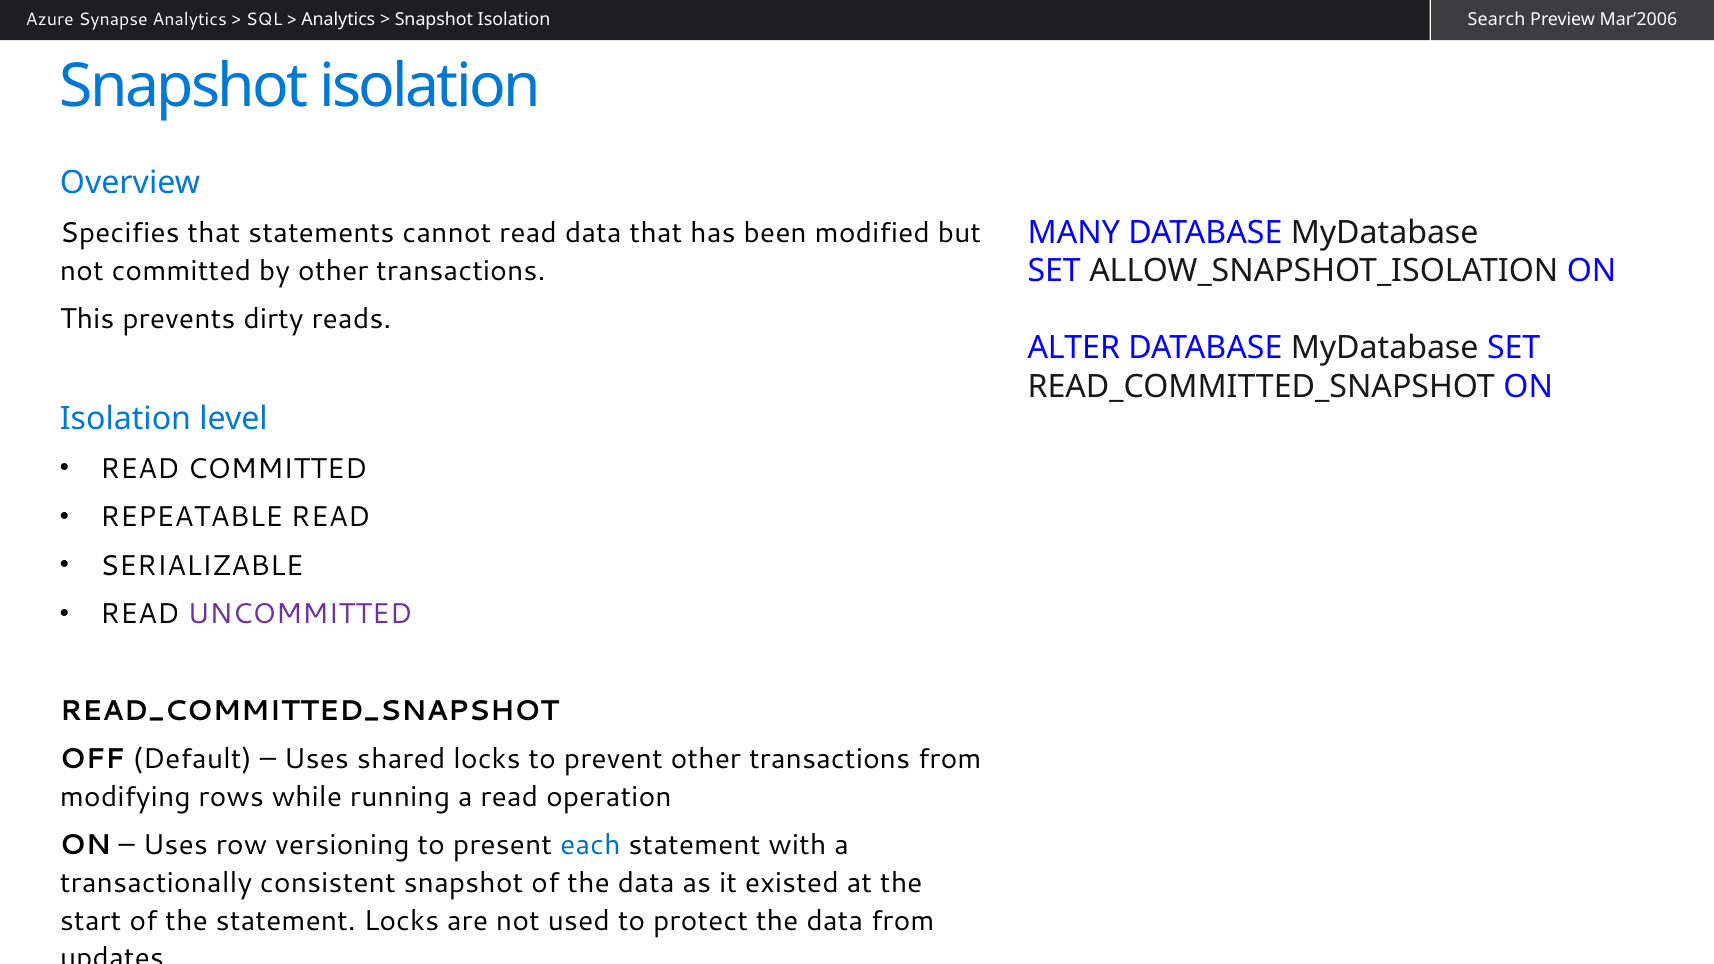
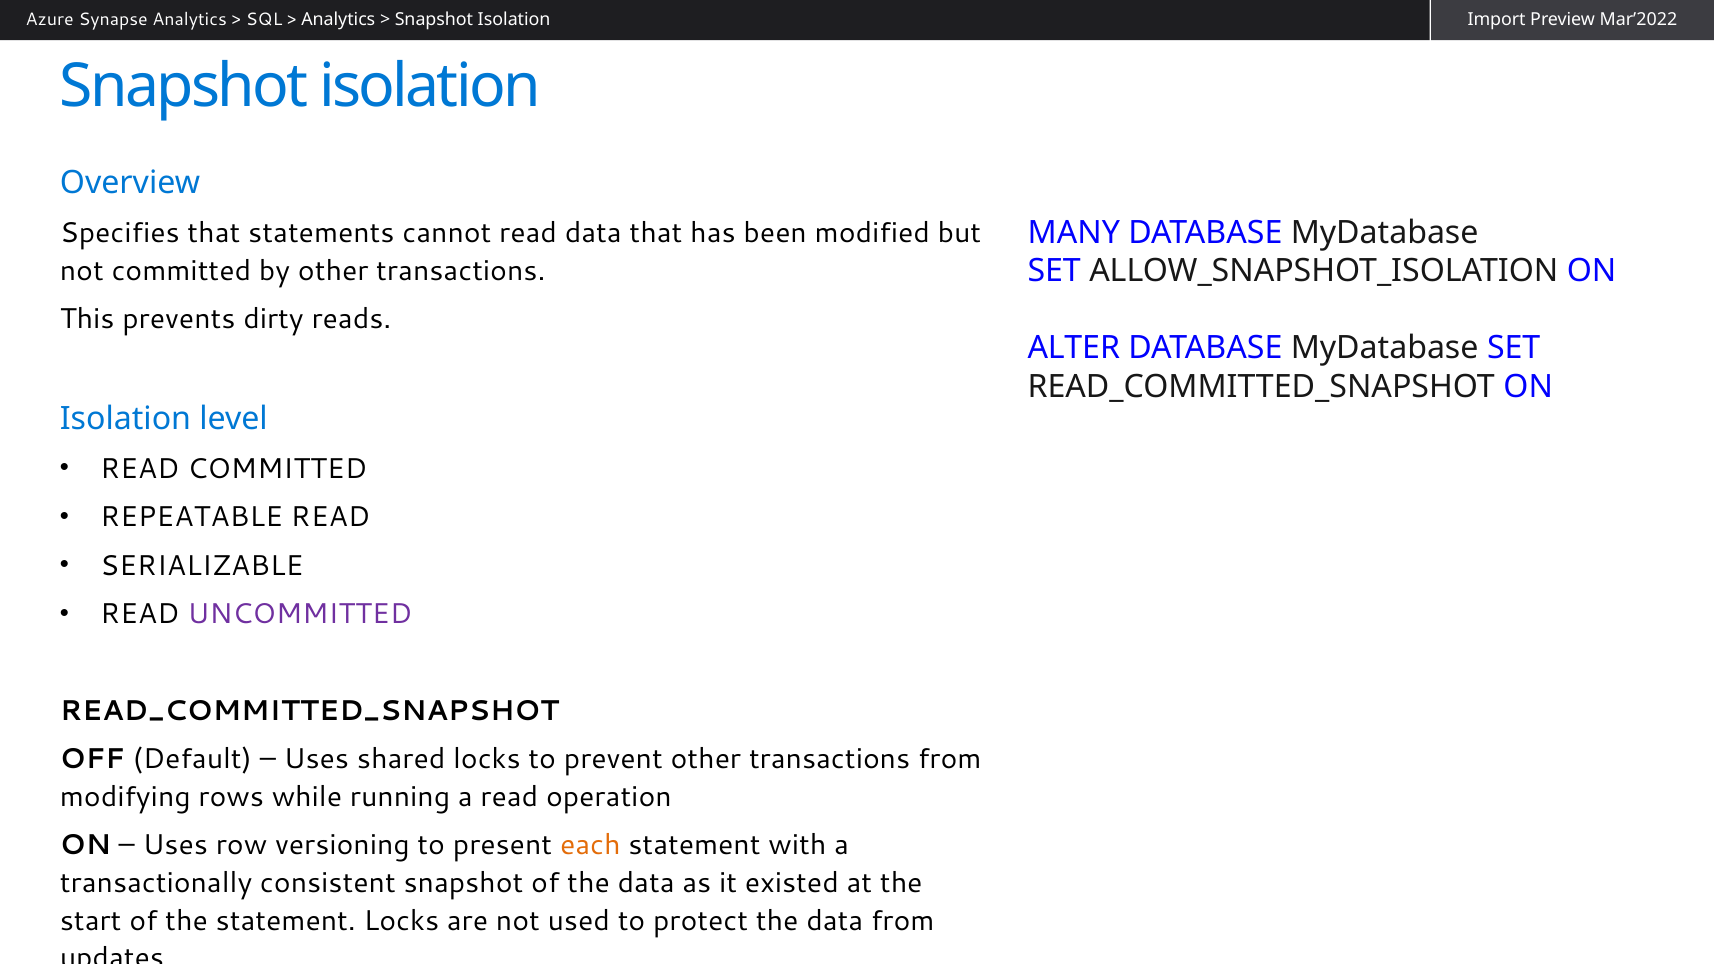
Search: Search -> Import
Mar’2006: Mar’2006 -> Mar’2022
each colour: blue -> orange
